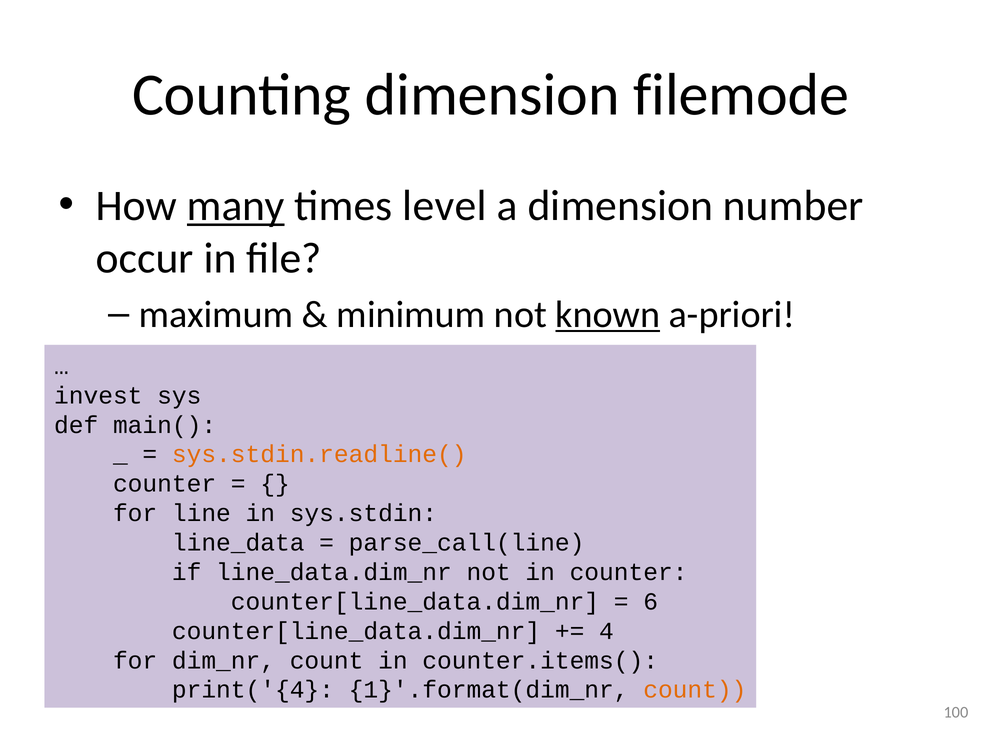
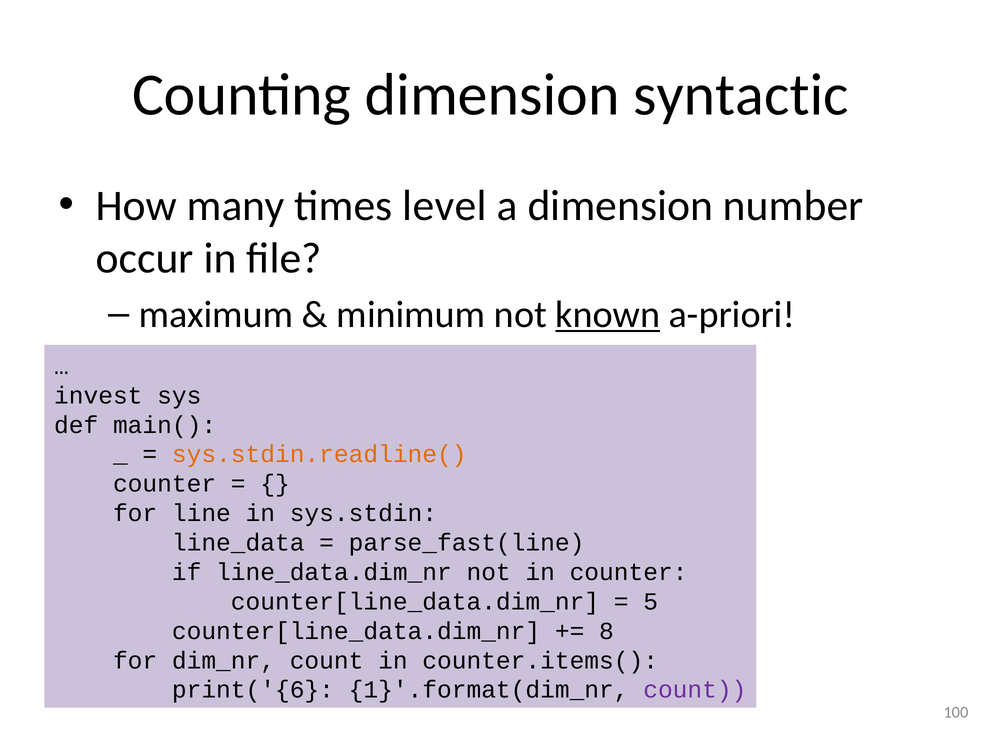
filemode: filemode -> syntactic
many underline: present -> none
parse_call(line: parse_call(line -> parse_fast(line
6: 6 -> 5
4: 4 -> 8
print('{4: print('{4 -> print('{6
count at (695, 690) colour: orange -> purple
